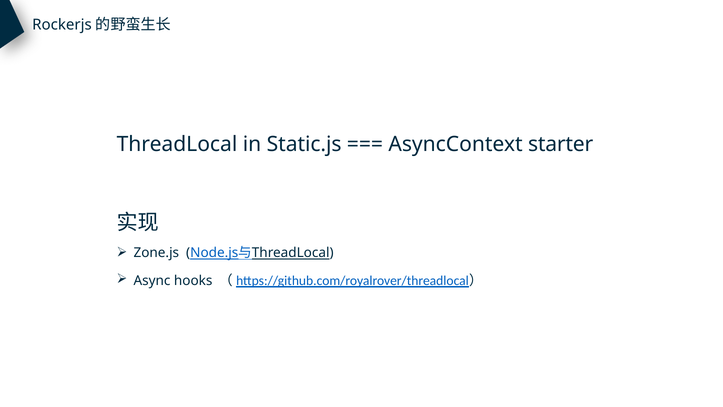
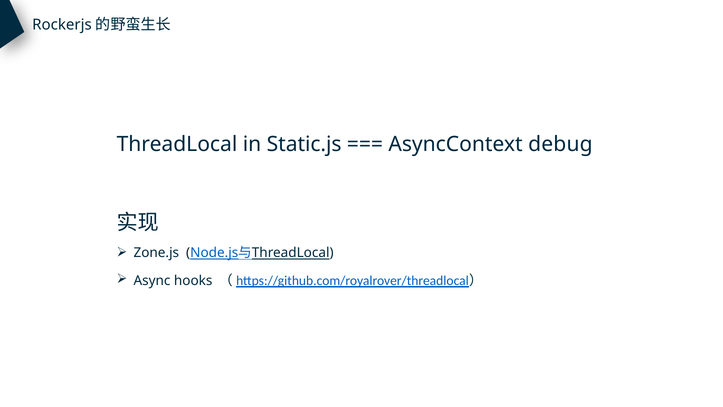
starter: starter -> debug
